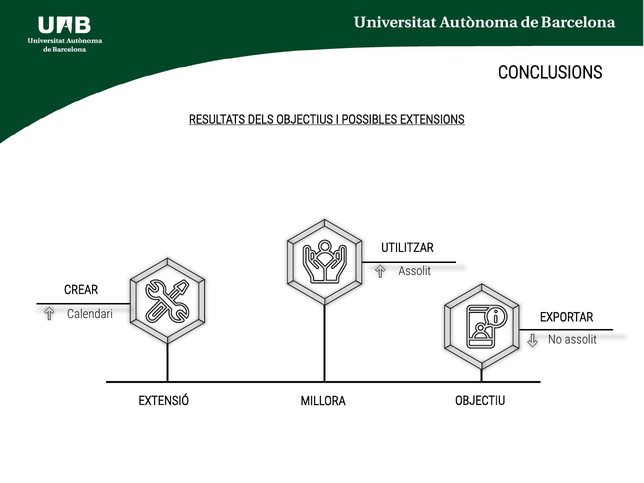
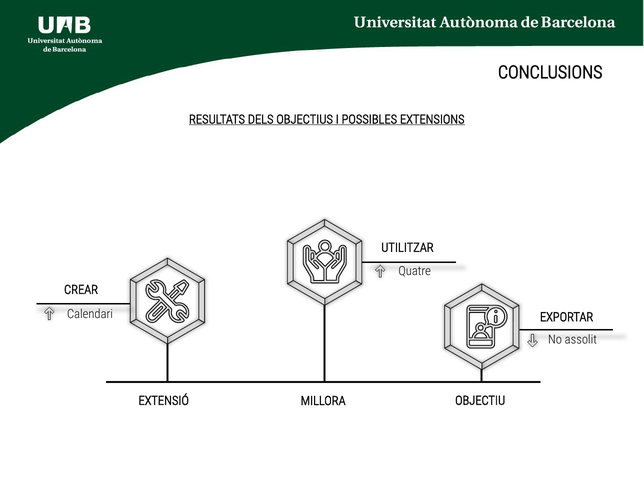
Assolit at (415, 271): Assolit -> Quatre
